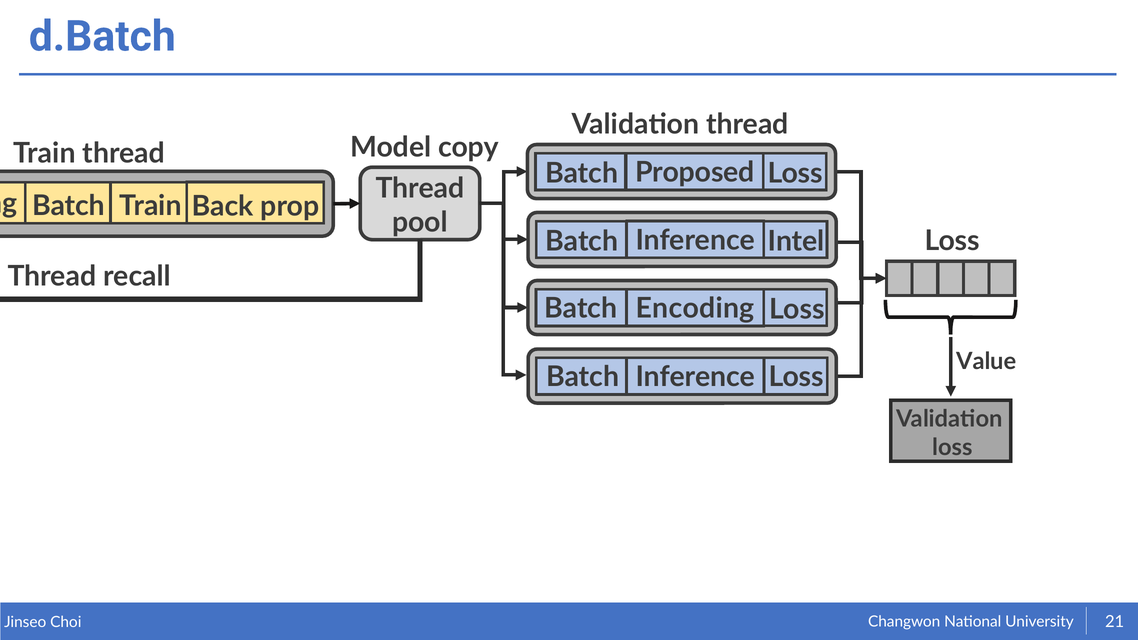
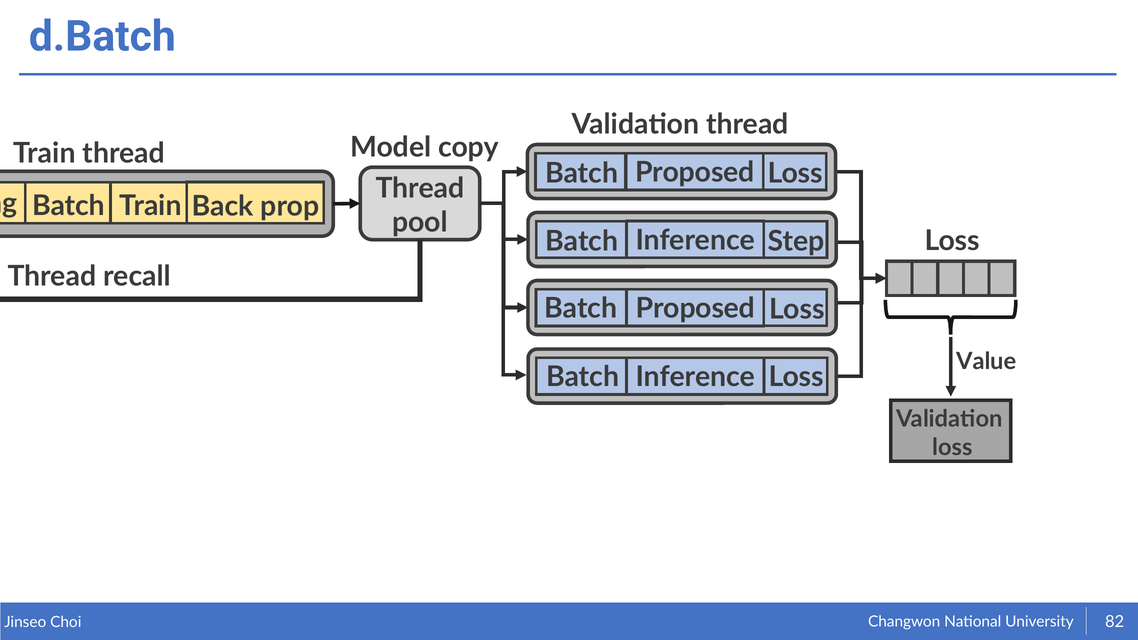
Intel: Intel -> Step
Encoding at (695, 308): Encoding -> Proposed
21: 21 -> 82
